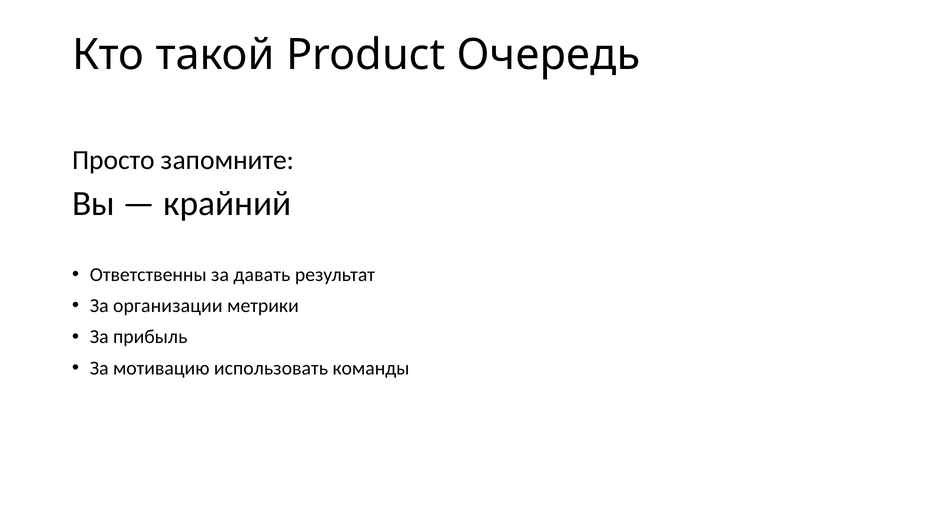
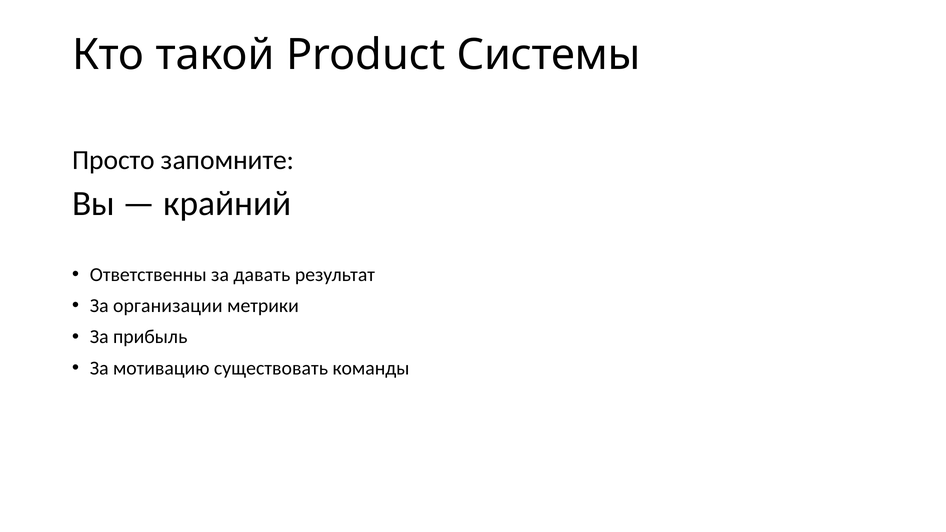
Очередь: Очередь -> Системы
использовать: использовать -> существовать
